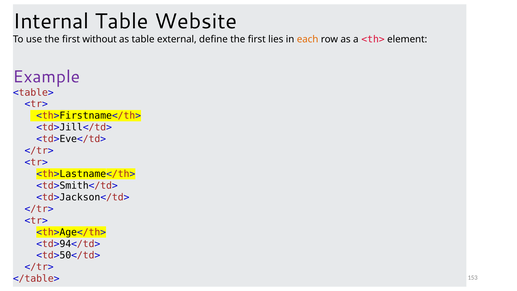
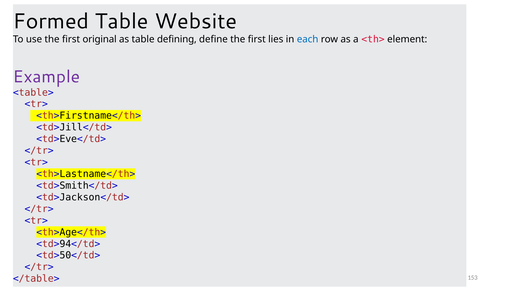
Internal: Internal -> Formed
without: without -> original
external: external -> defining
each colour: orange -> blue
